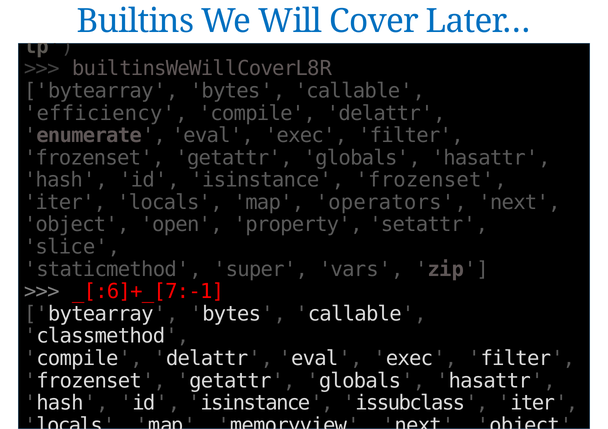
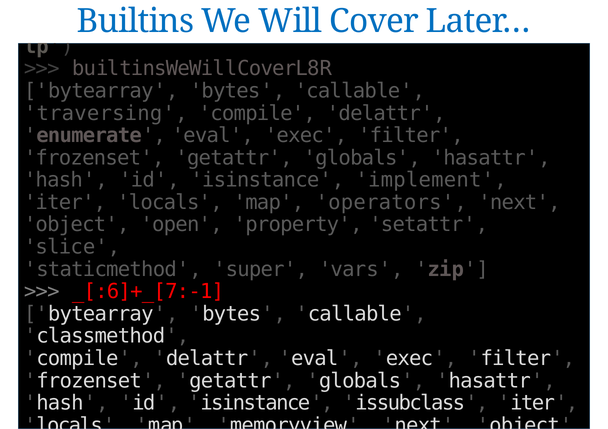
efficiency: efficiency -> traversing
isinstance frozenset: frozenset -> implement
